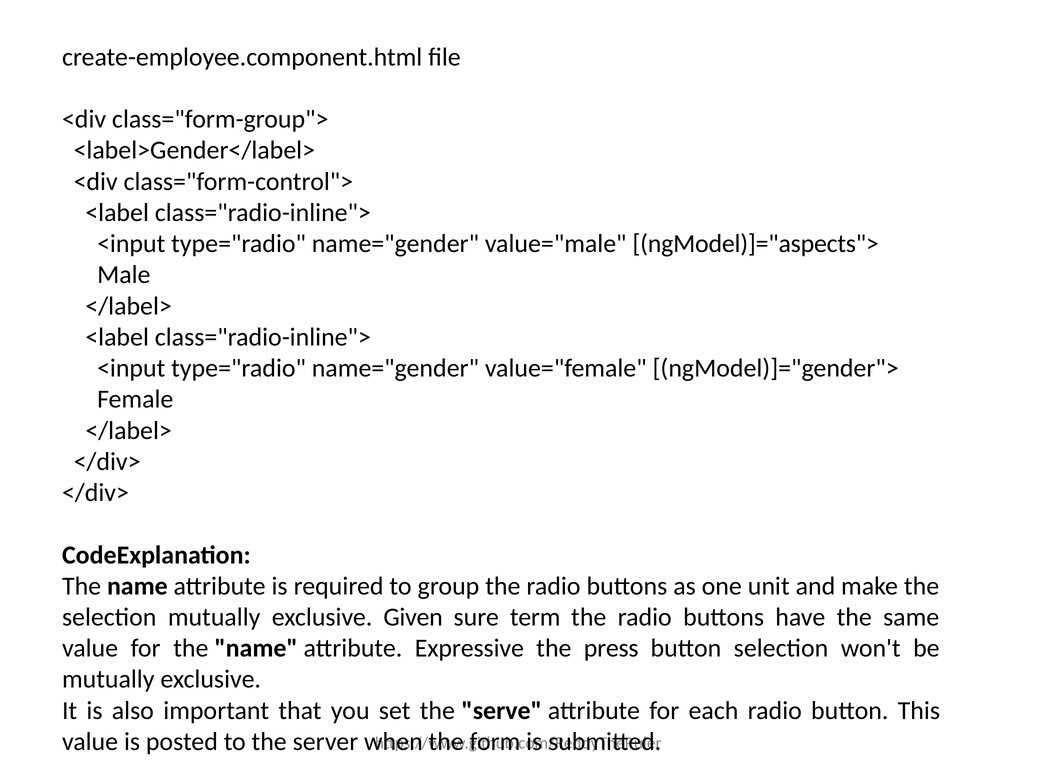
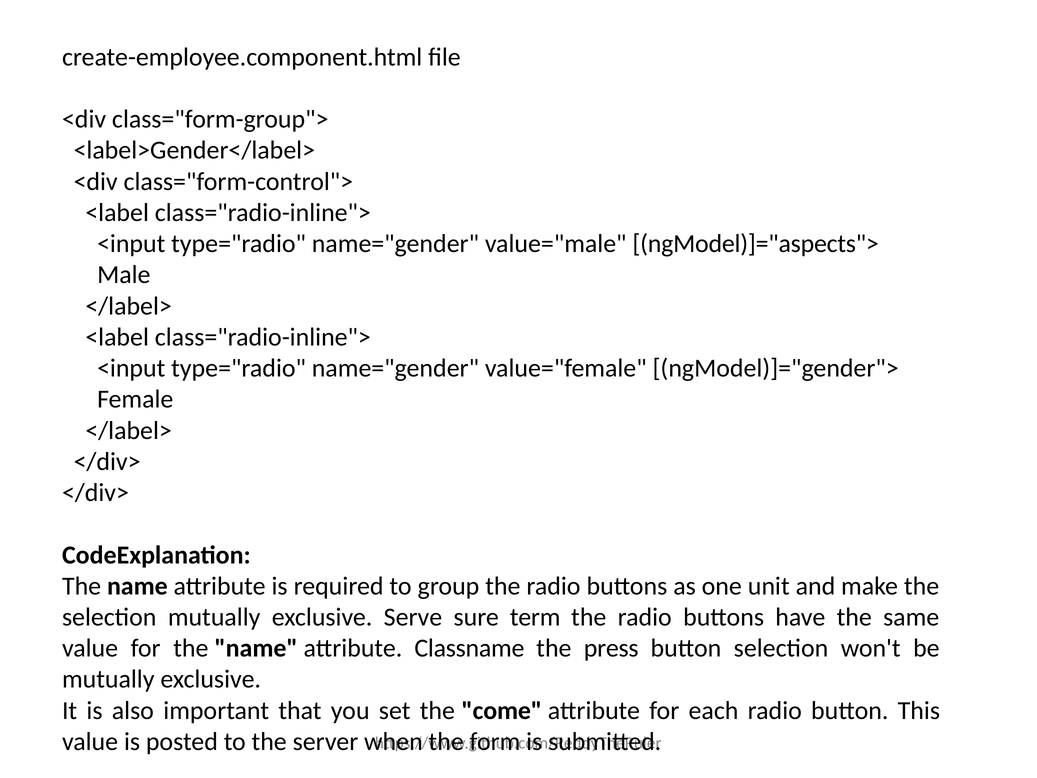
Given: Given -> Serve
Expressive: Expressive -> Classname
serve: serve -> come
